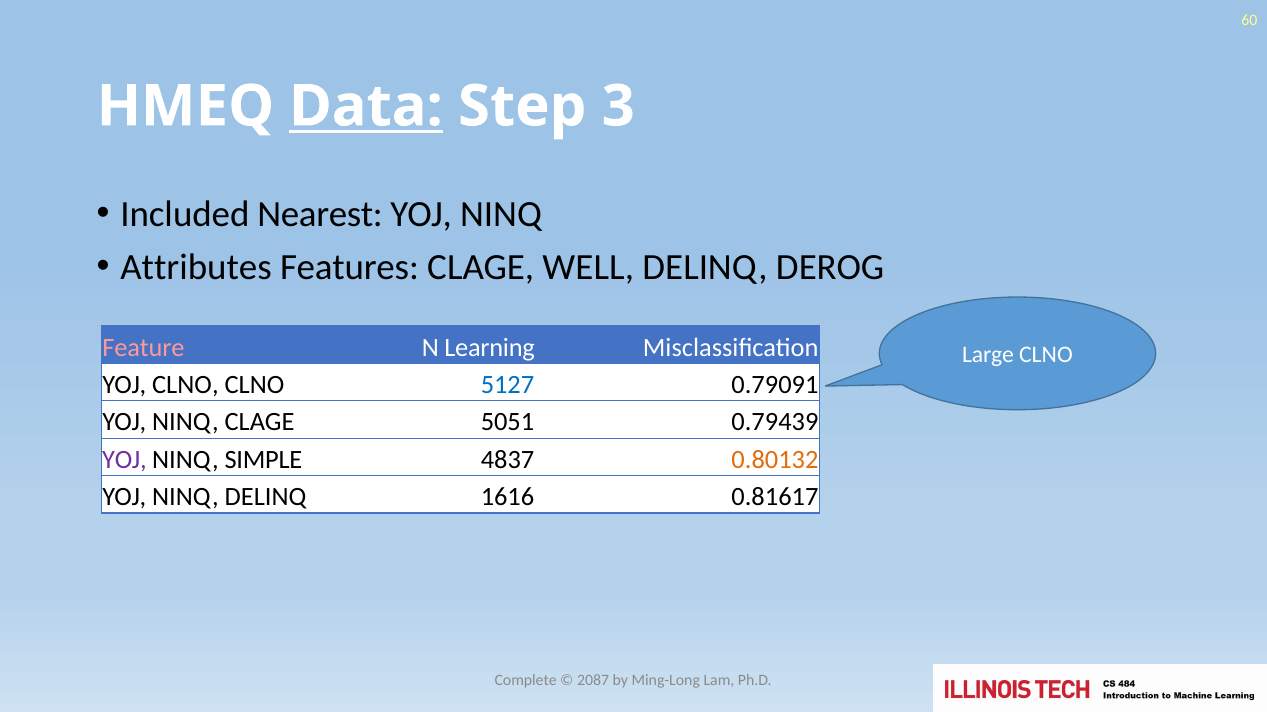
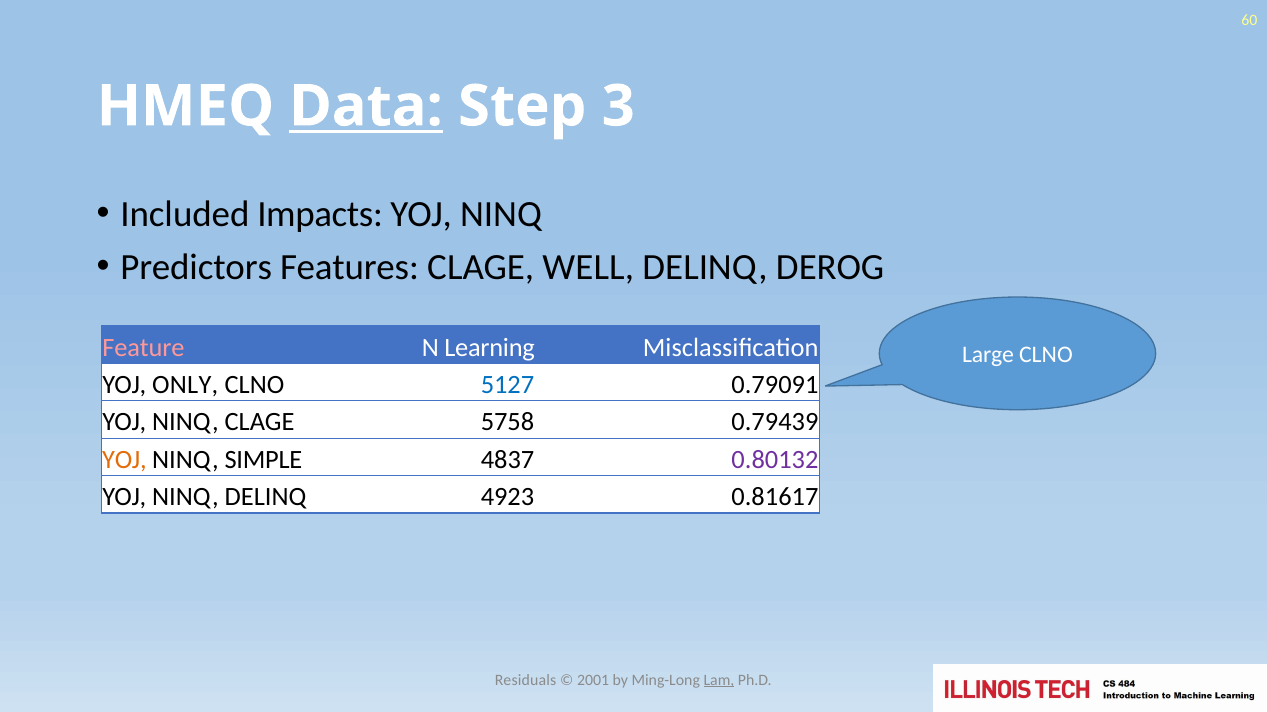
Nearest: Nearest -> Impacts
Attributes: Attributes -> Predictors
YOJ CLNO: CLNO -> ONLY
5051: 5051 -> 5758
YOJ at (124, 460) colour: purple -> orange
0.80132 colour: orange -> purple
1616: 1616 -> 4923
Complete: Complete -> Residuals
2087: 2087 -> 2001
Lam underline: none -> present
